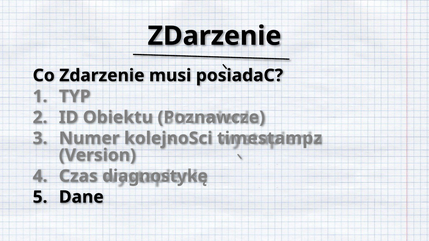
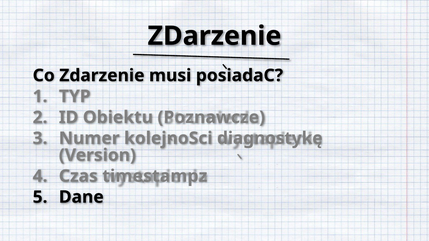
timestampz: timestampz -> diagnostykę
diagnostykę: diagnostykę -> timestampz
